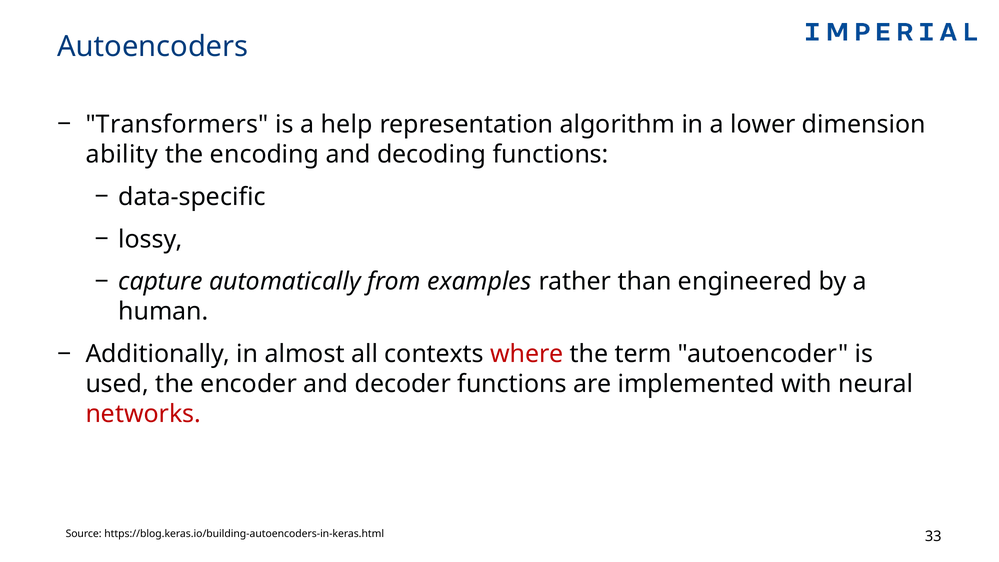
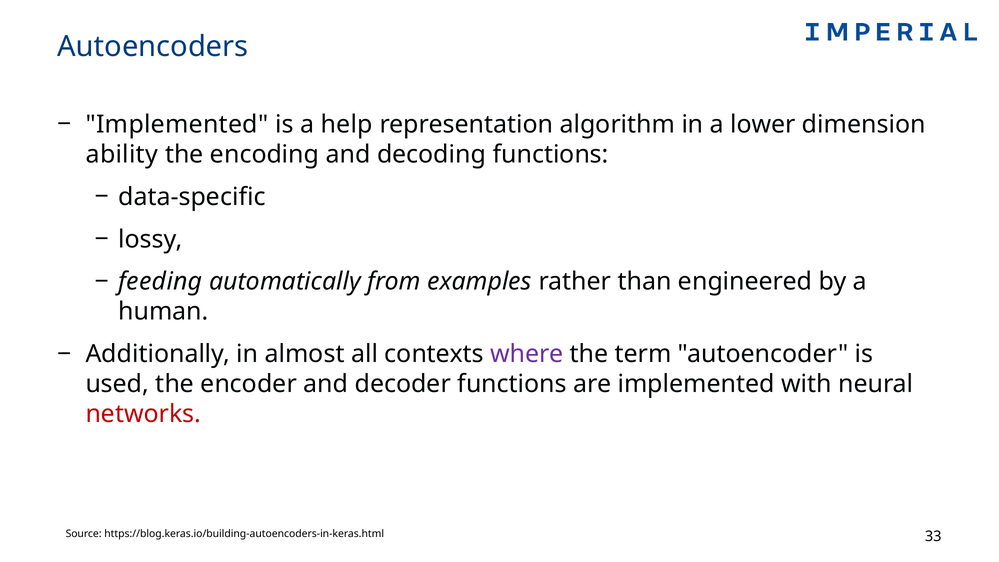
Transformers at (177, 124): Transformers -> Implemented
capture: capture -> feeding
where colour: red -> purple
